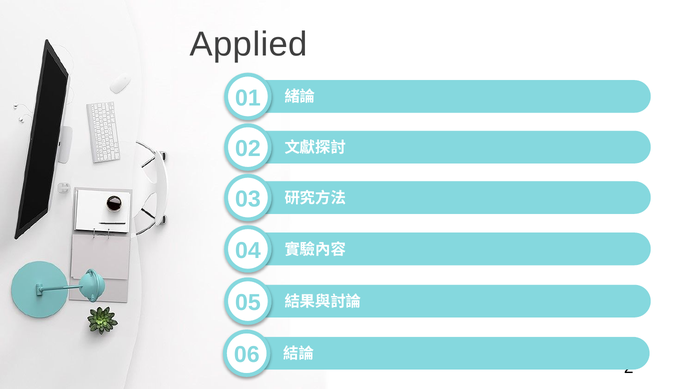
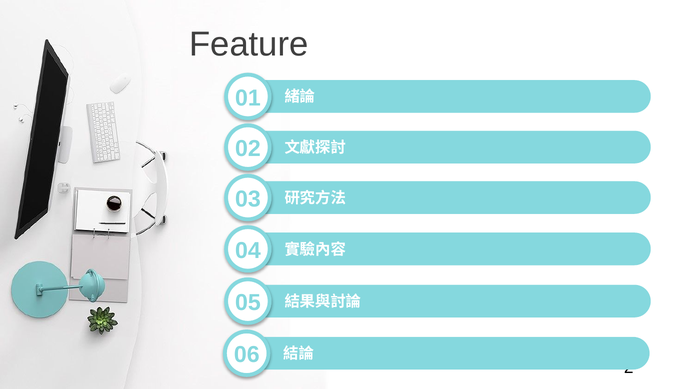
Applied: Applied -> Feature
